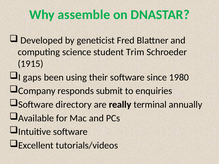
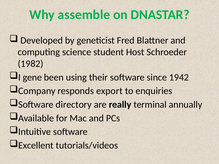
Trim: Trim -> Host
1915: 1915 -> 1982
gaps: gaps -> gene
1980: 1980 -> 1942
submit: submit -> export
